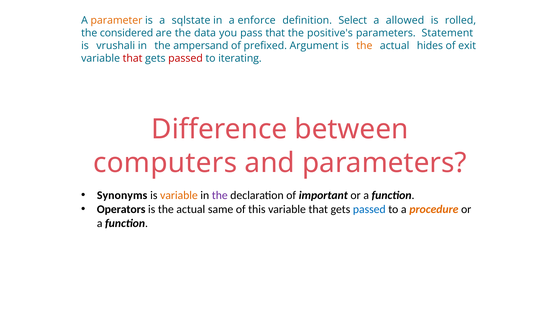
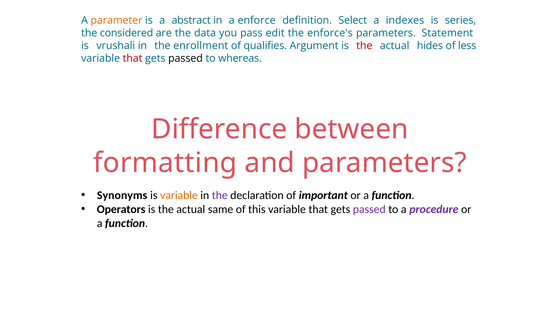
sqlstate: sqlstate -> abstract
allowed: allowed -> indexes
rolled: rolled -> series
pass that: that -> edit
positive's: positive's -> enforce's
ampersand: ampersand -> enrollment
prefixed: prefixed -> qualifies
the at (364, 46) colour: orange -> red
exit: exit -> less
passed at (186, 58) colour: red -> black
iterating: iterating -> whereas
computers: computers -> formatting
passed at (369, 209) colour: blue -> purple
procedure colour: orange -> purple
